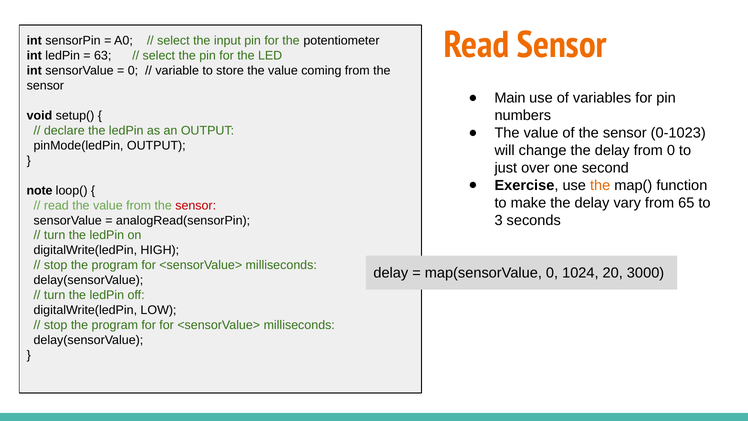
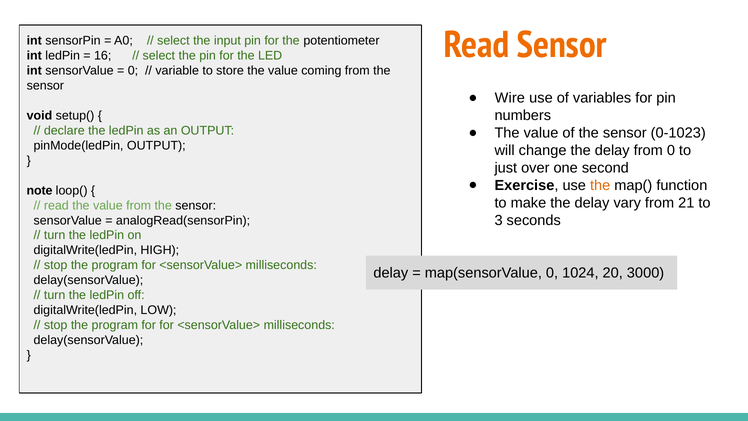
63: 63 -> 16
Main: Main -> Wire
65: 65 -> 21
sensor at (196, 205) colour: red -> black
